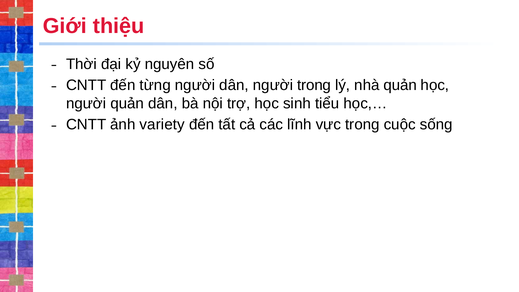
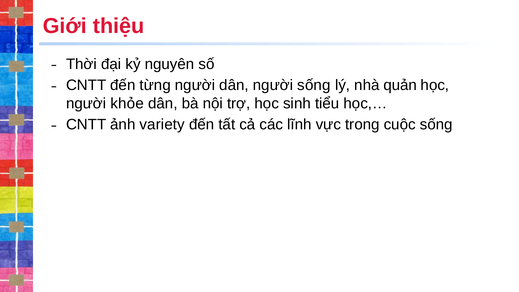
người trong: trong -> sống
người quản: quản -> khỏe
